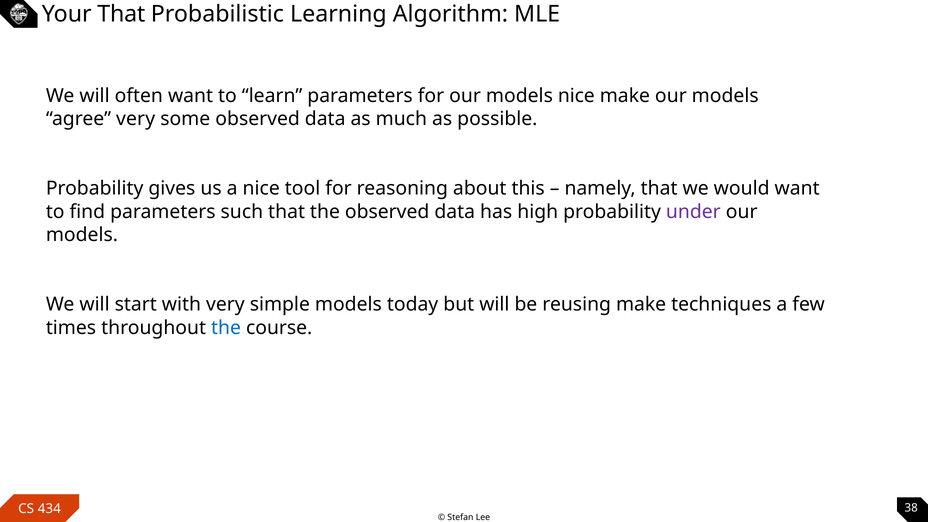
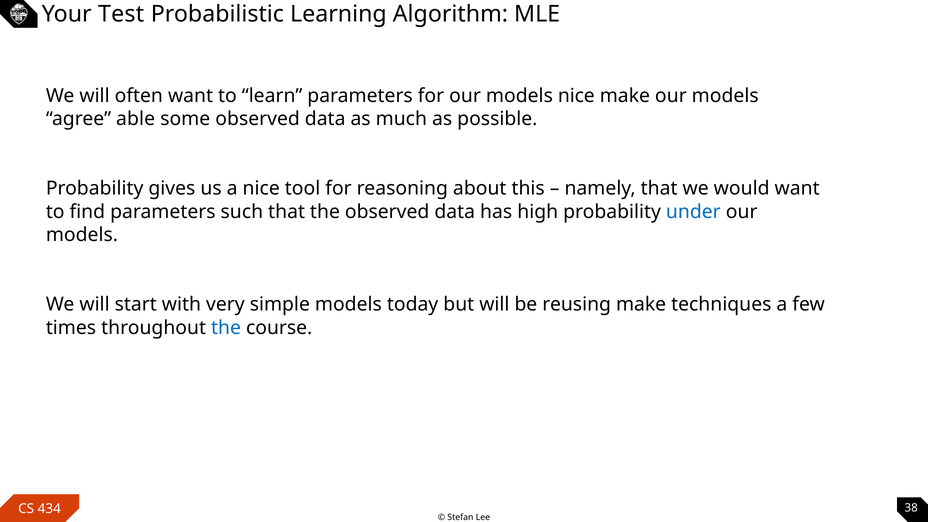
Your That: That -> Test
agree very: very -> able
under colour: purple -> blue
